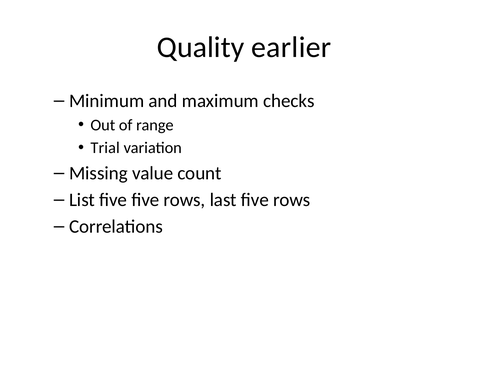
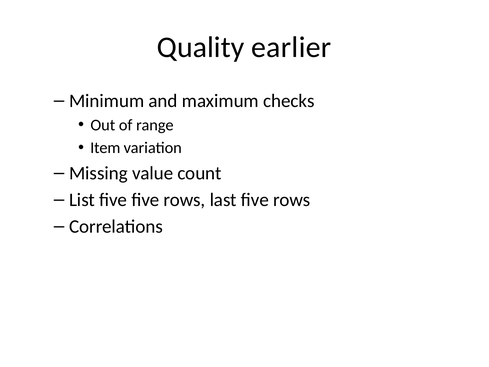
Trial: Trial -> Item
